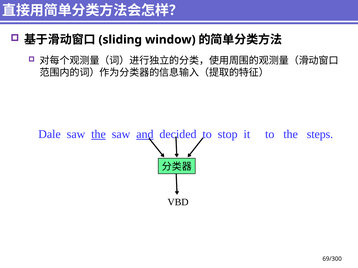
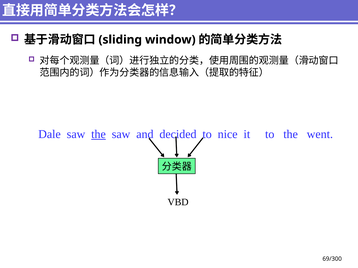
and underline: present -> none
stop: stop -> nice
steps: steps -> went
